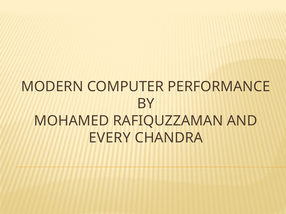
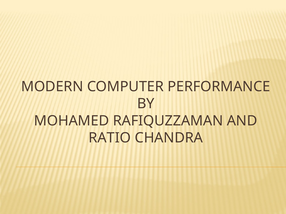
EVERY: EVERY -> RATIO
